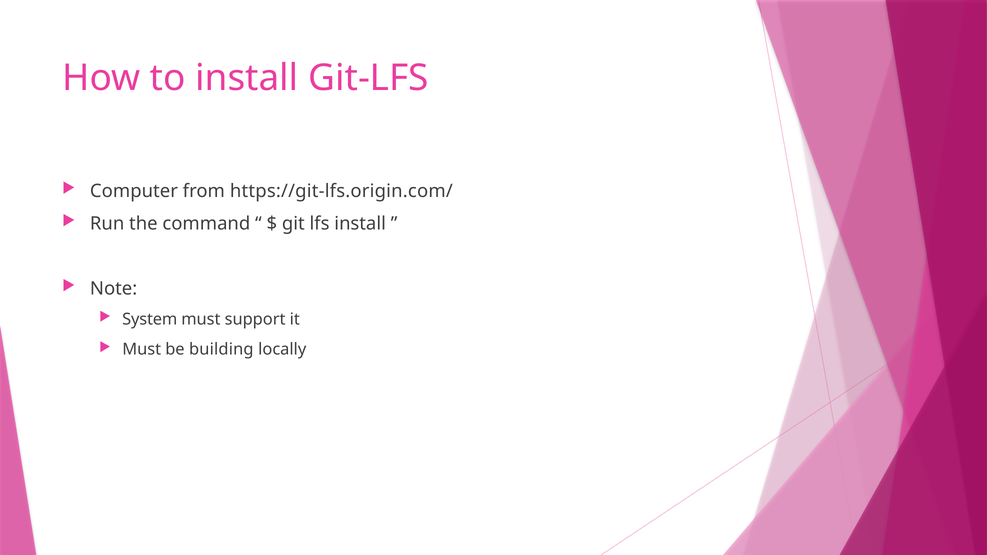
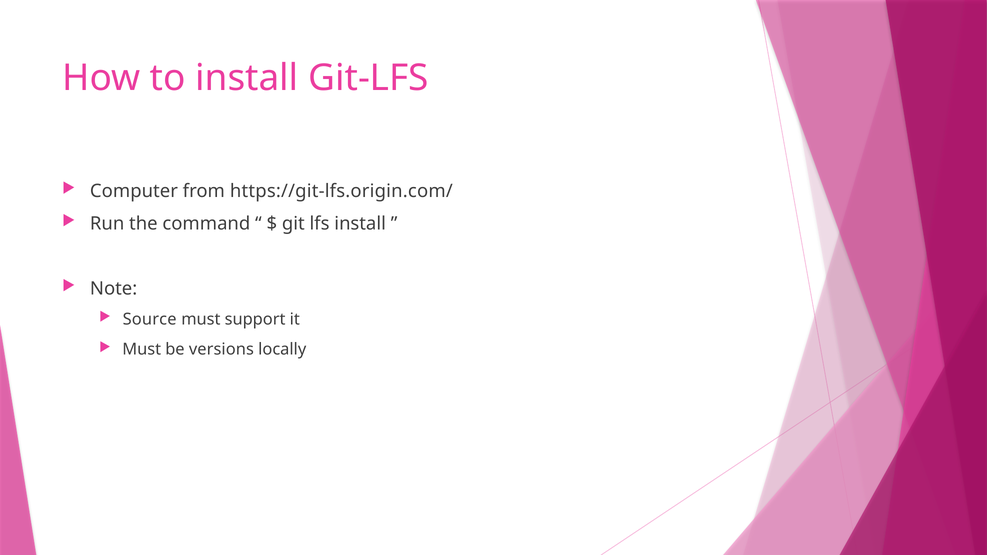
System: System -> Source
building: building -> versions
